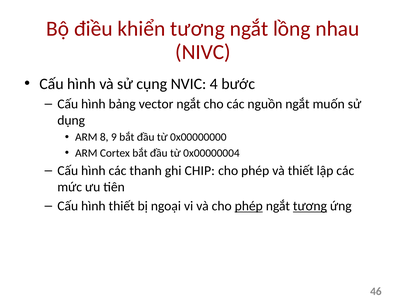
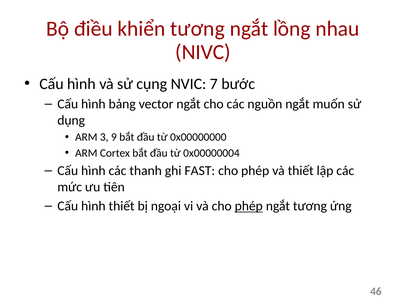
4: 4 -> 7
8: 8 -> 3
CHIP: CHIP -> FAST
tương at (310, 206) underline: present -> none
